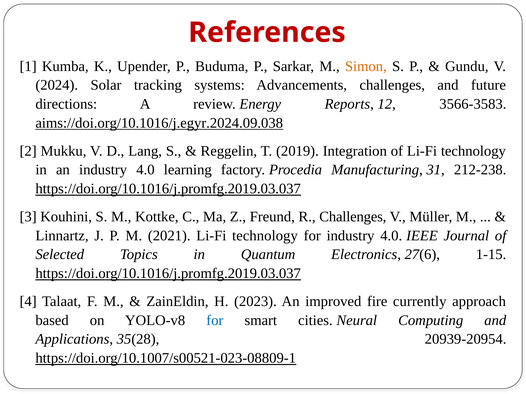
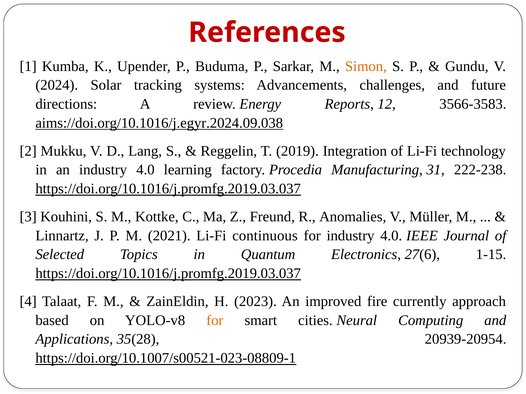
212-238: 212-238 -> 222-238
R Challenges: Challenges -> Anomalies
2021 Li-Fi technology: technology -> continuous
for at (215, 321) colour: blue -> orange
